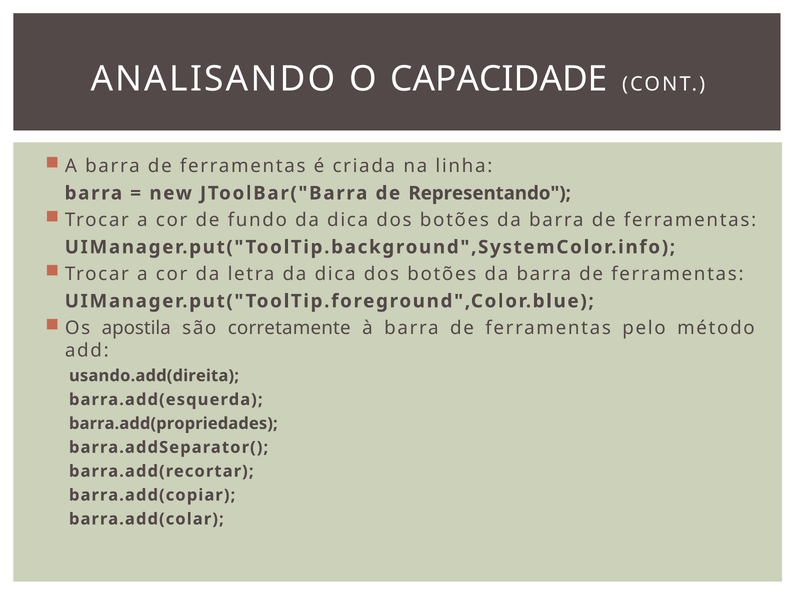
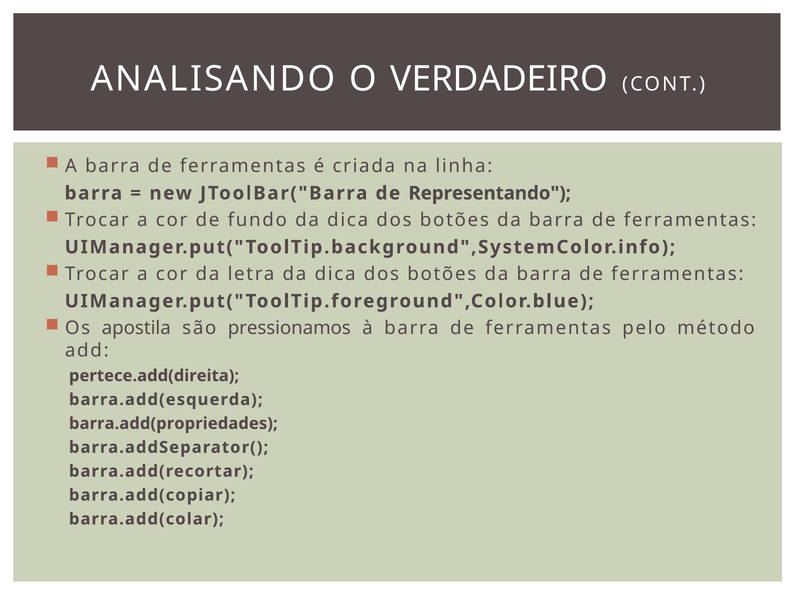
CAPACIDADE: CAPACIDADE -> VERDADEIRO
corretamente: corretamente -> pressionamos
usando.add(direita: usando.add(direita -> pertece.add(direita
